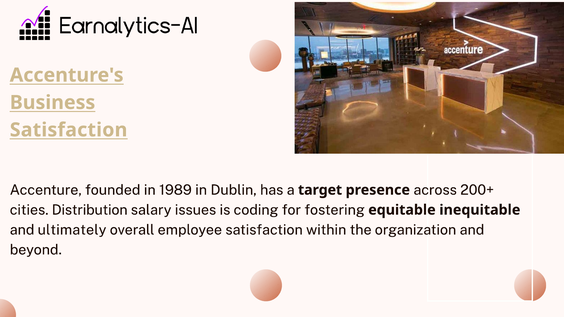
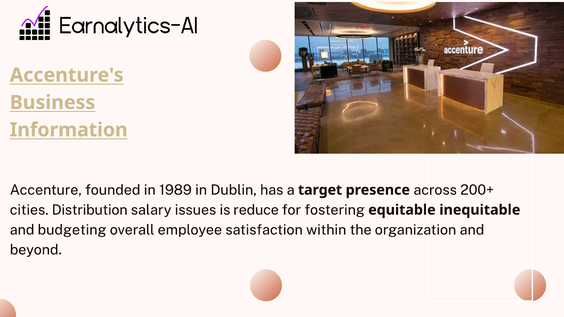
Satisfaction at (69, 130): Satisfaction -> Information
coding: coding -> reduce
ultimately: ultimately -> budgeting
